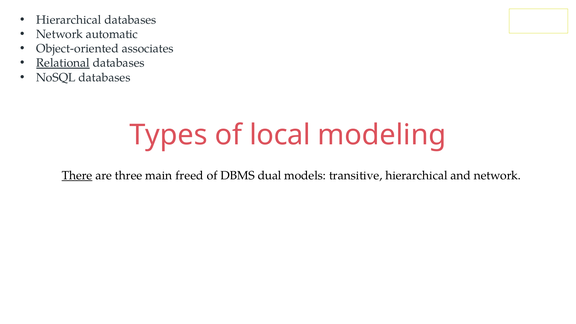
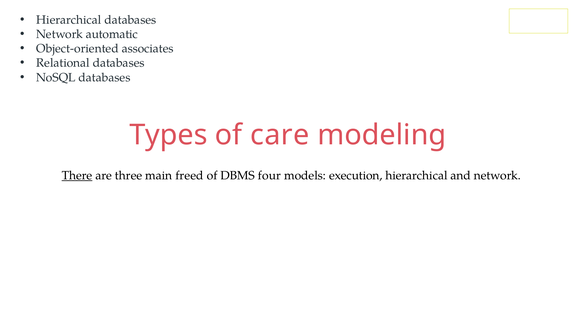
Relational underline: present -> none
local: local -> care
dual: dual -> four
transitive: transitive -> execution
